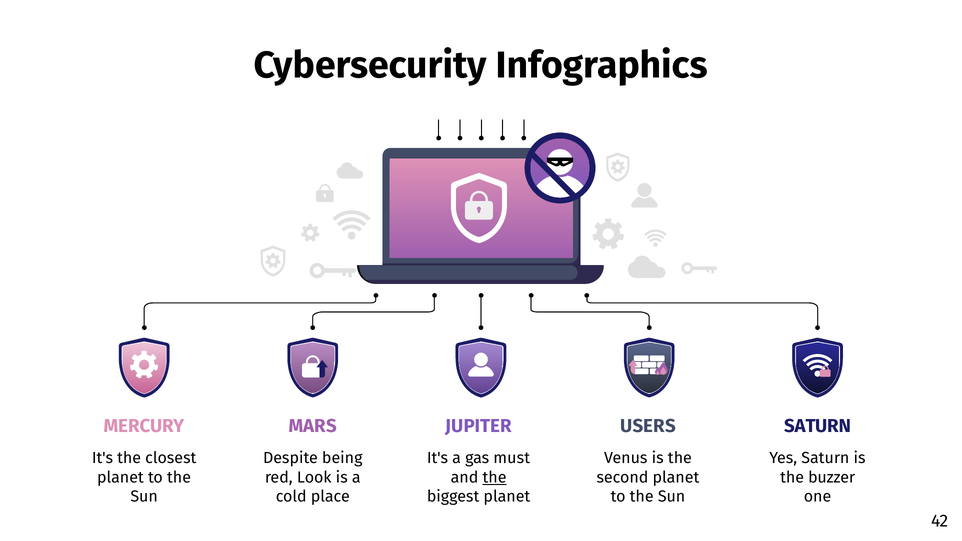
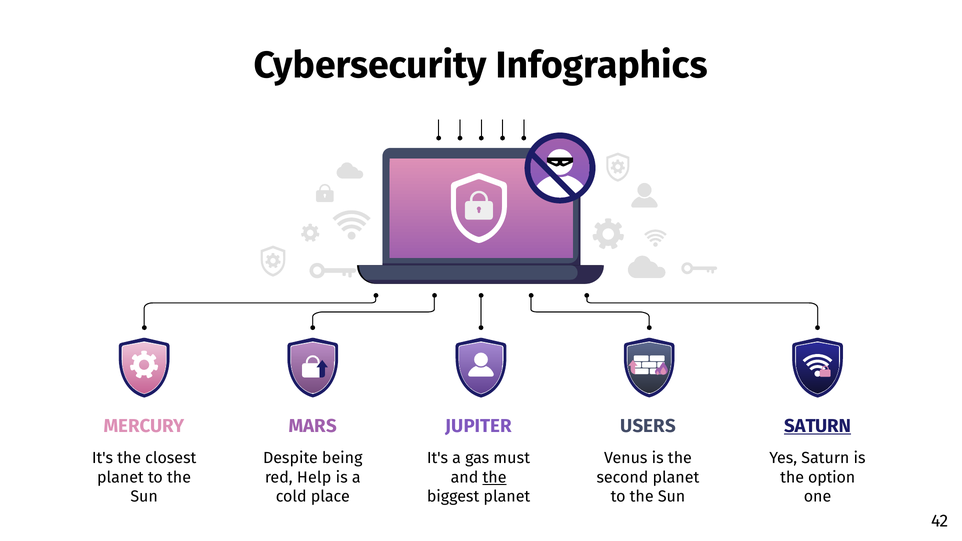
SATURN at (818, 426) underline: none -> present
Look: Look -> Help
buzzer: buzzer -> option
